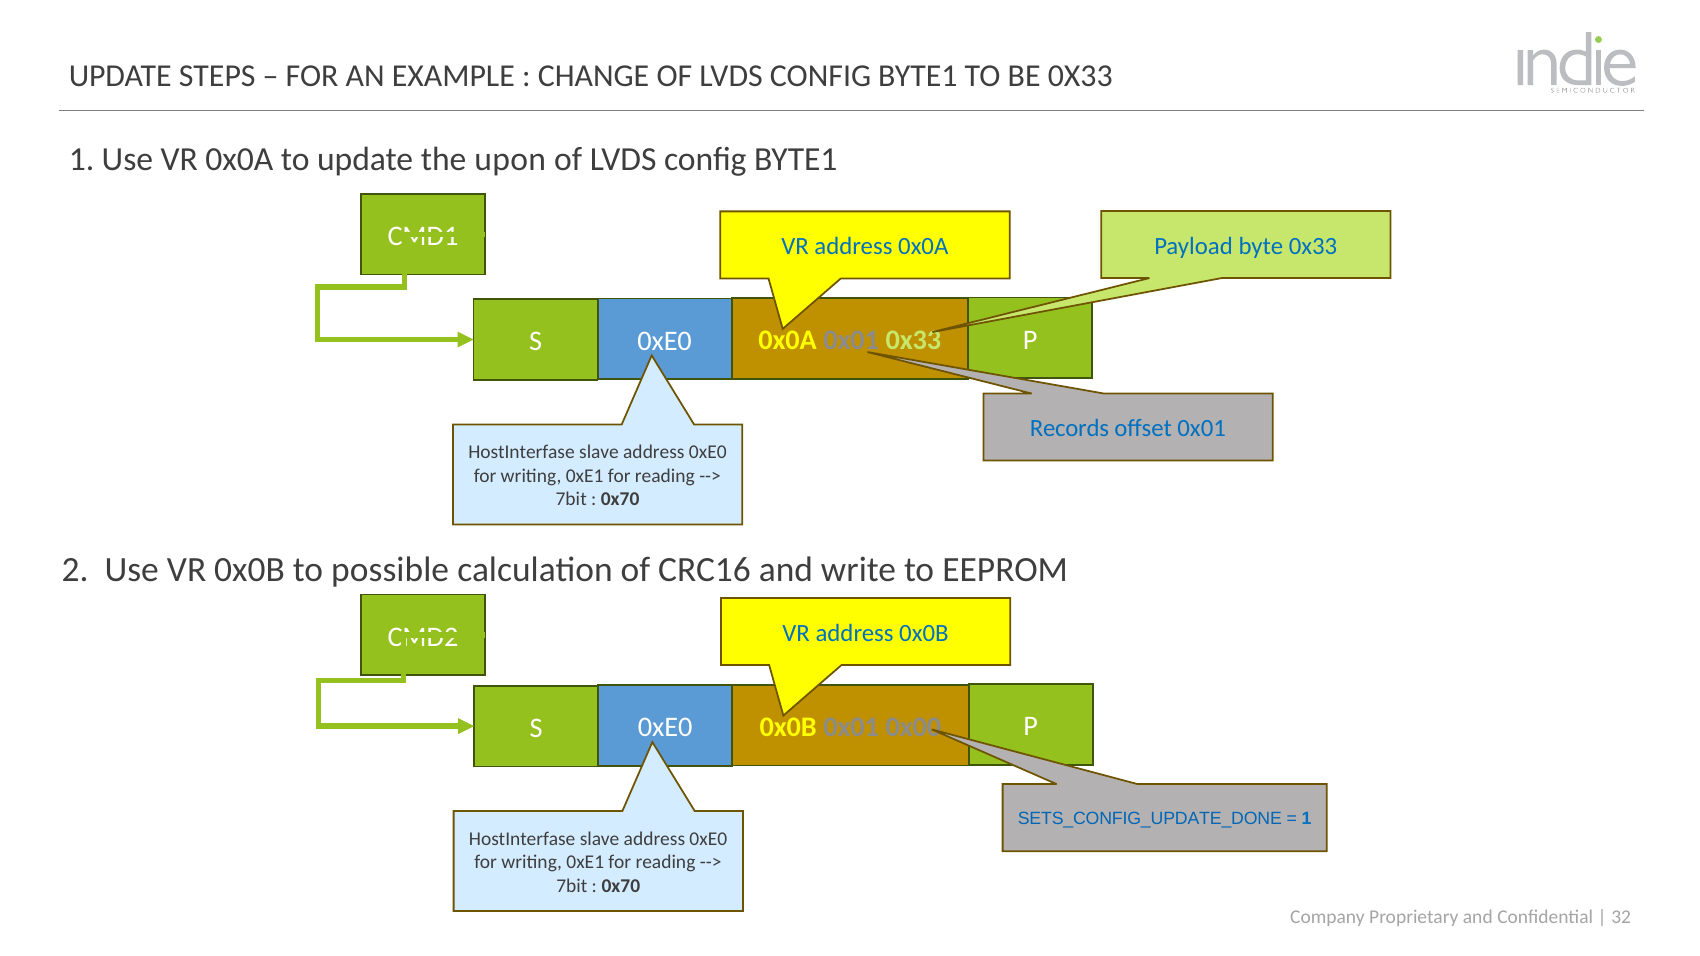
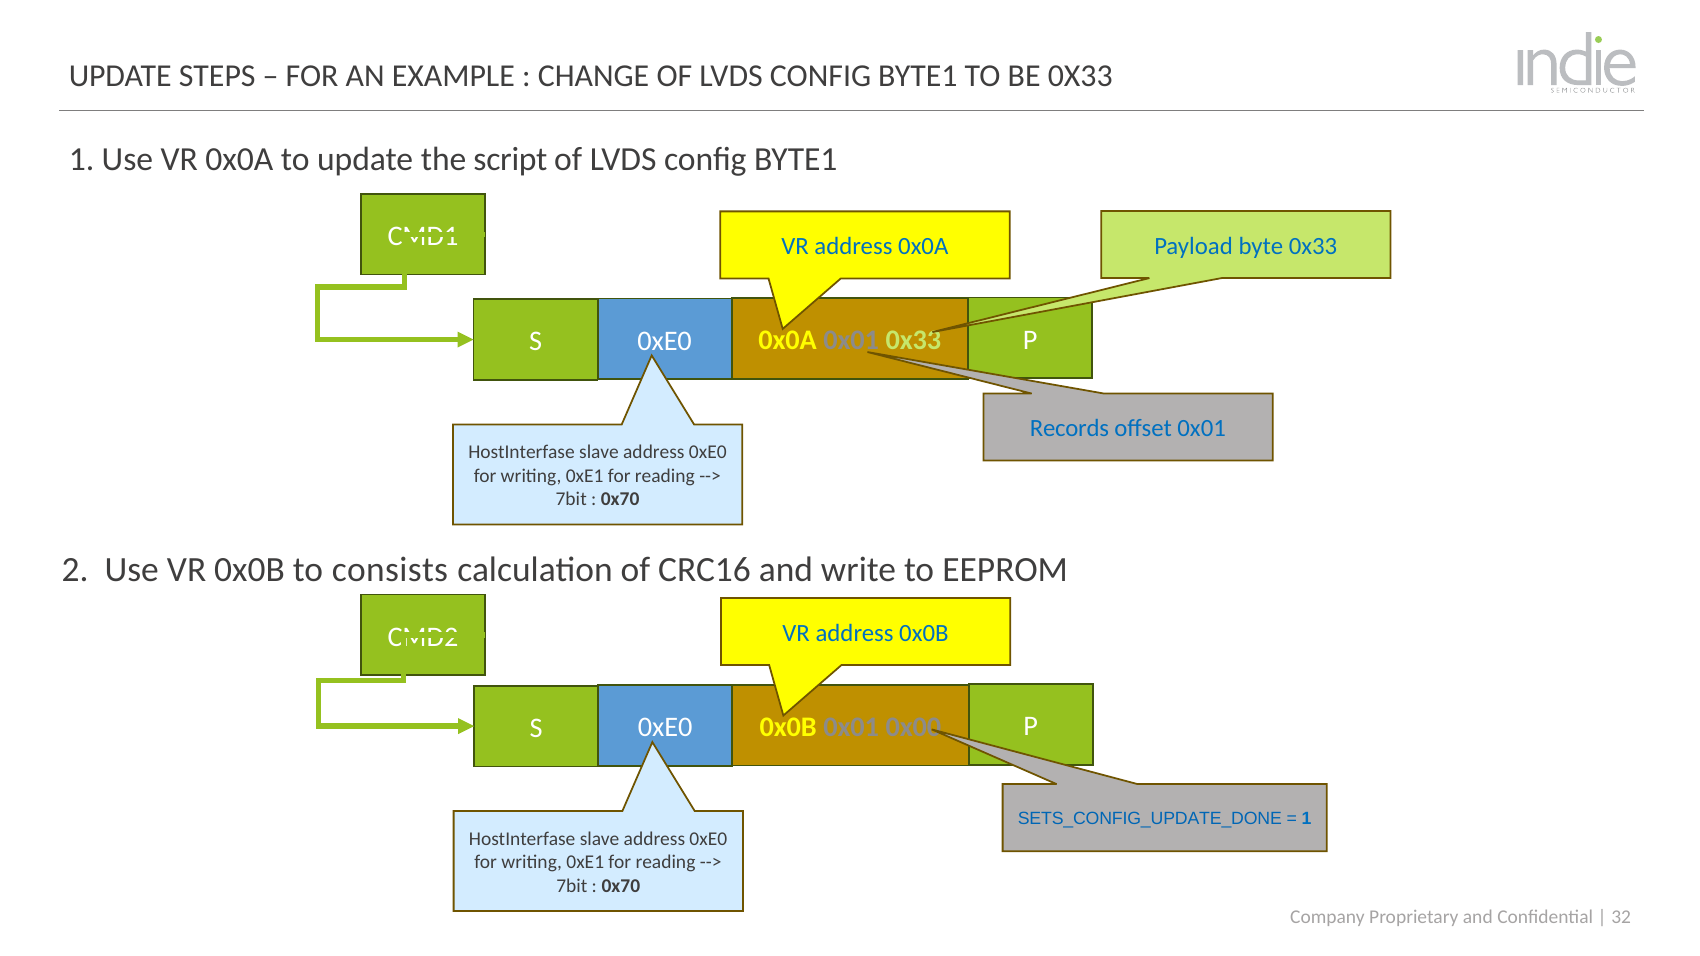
upon: upon -> script
possible: possible -> consists
